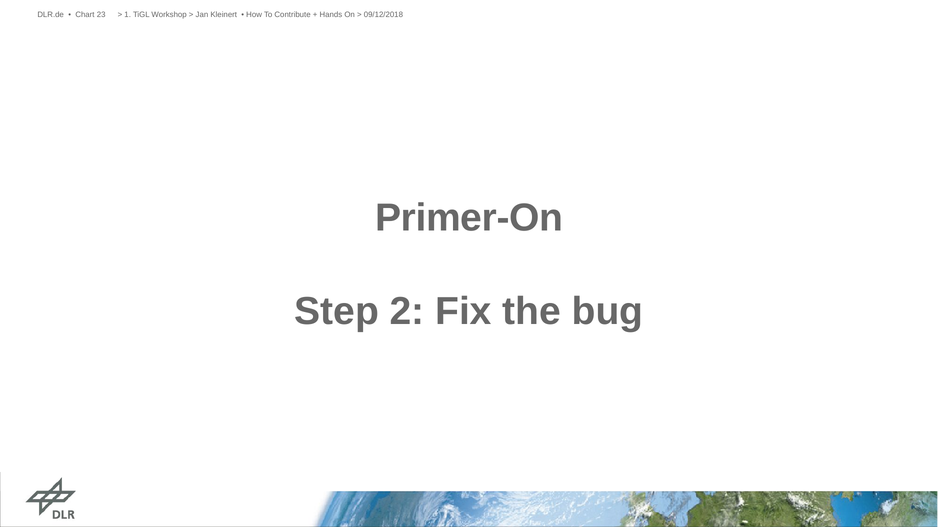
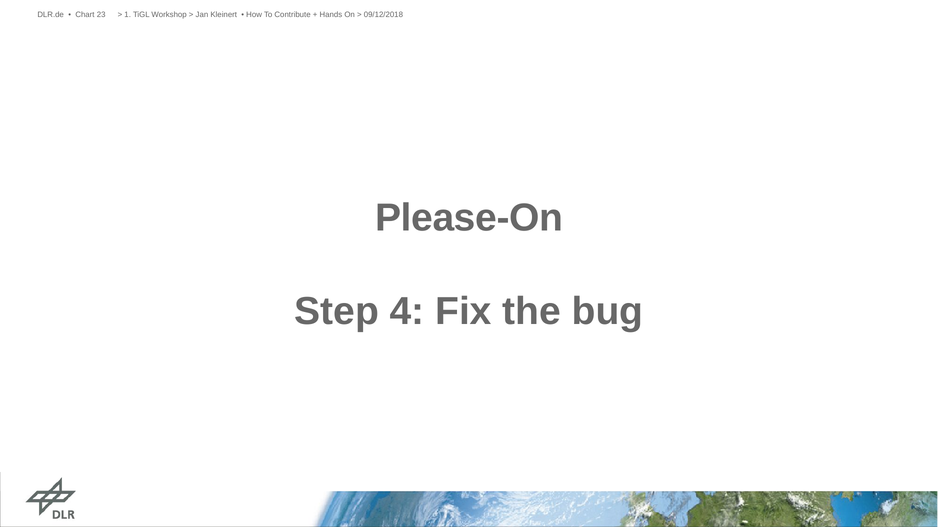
Primer-On: Primer-On -> Please-On
2: 2 -> 4
